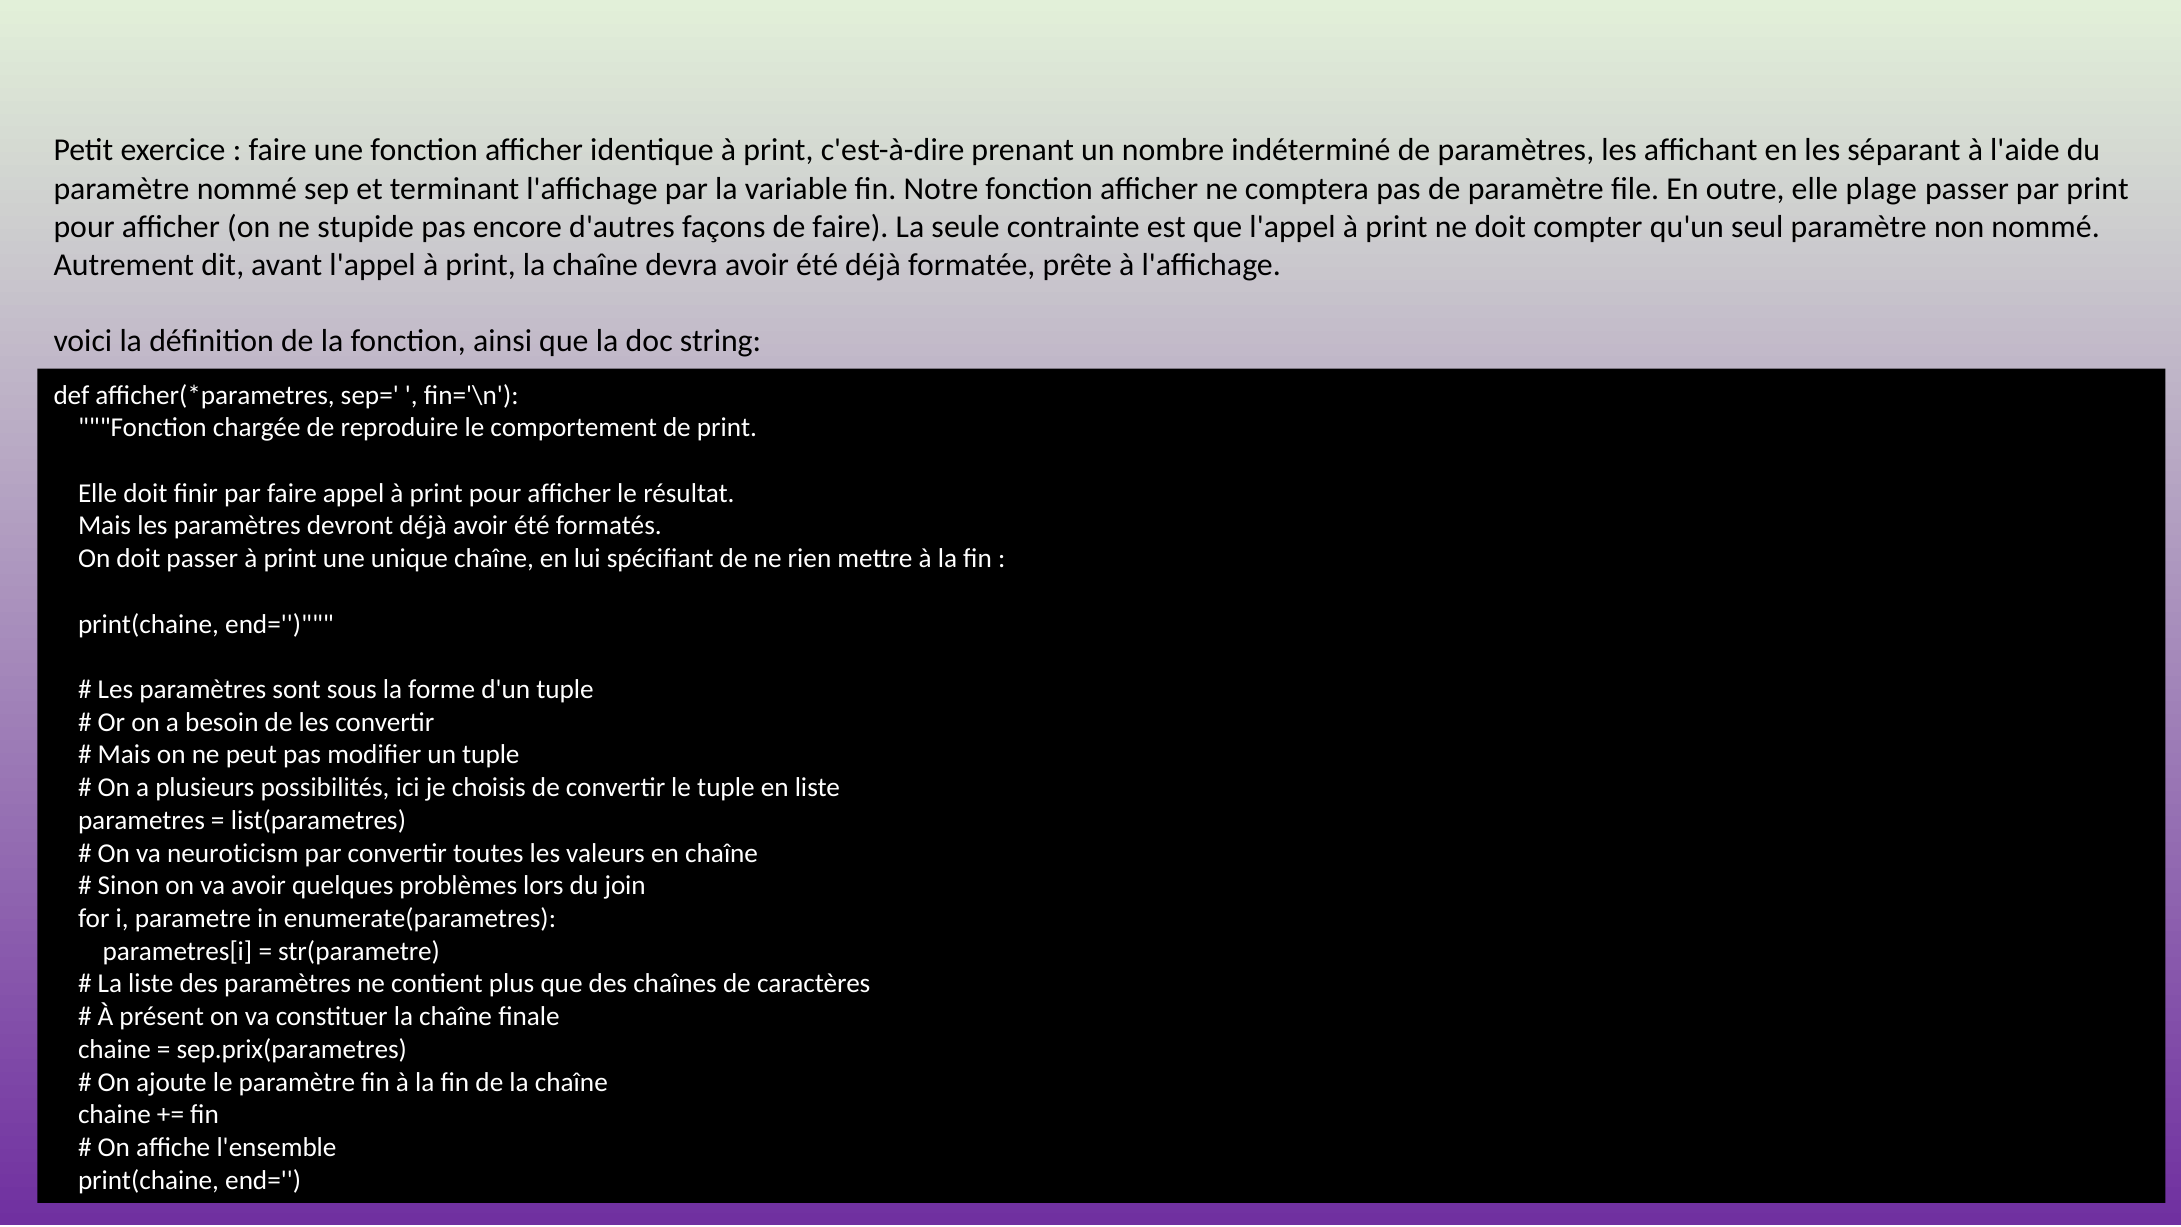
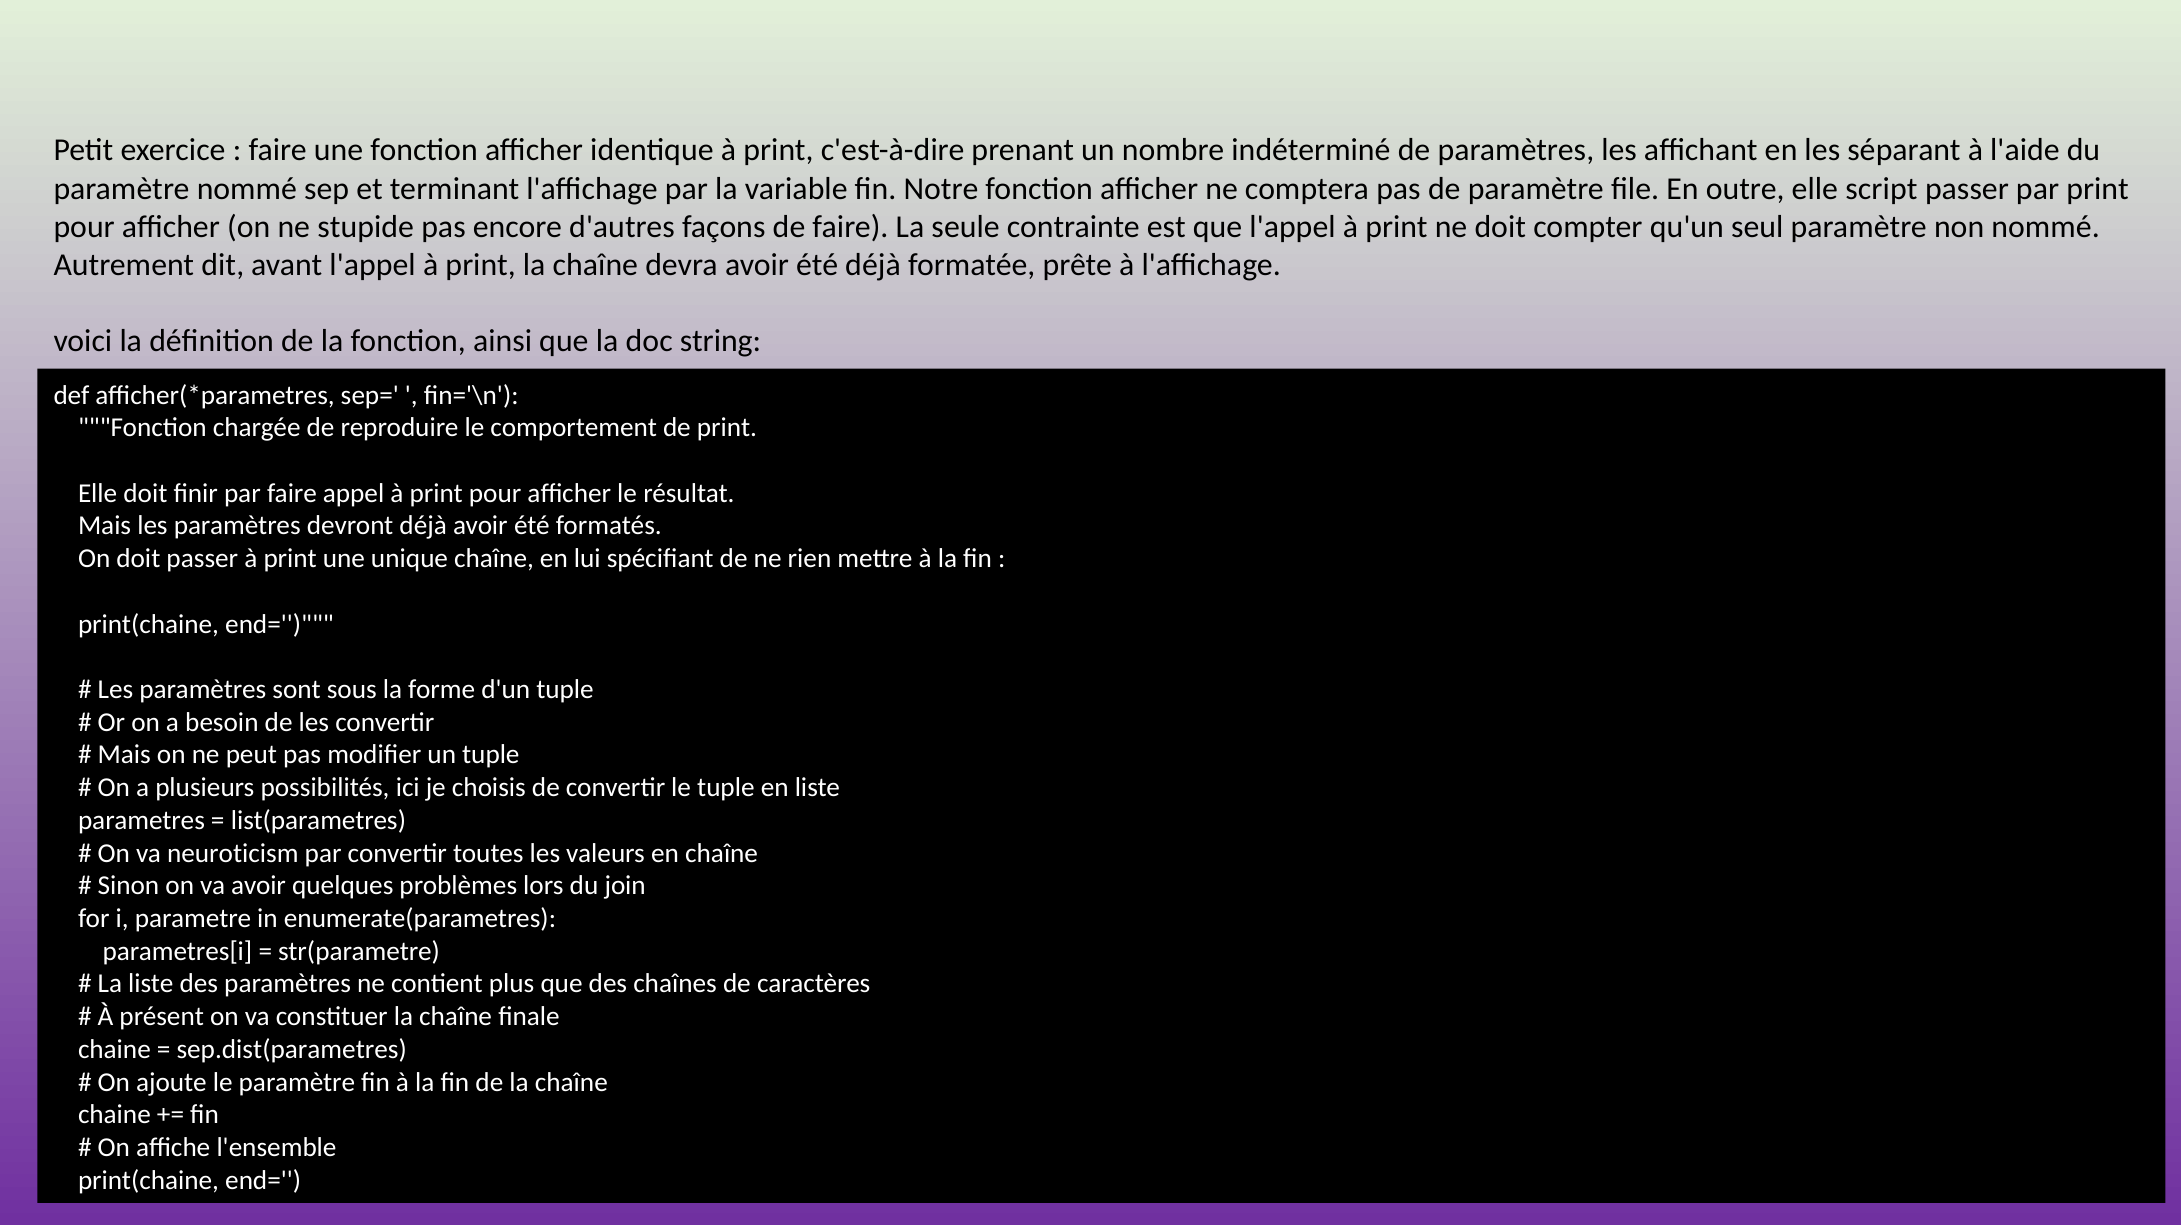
plage: plage -> script
sep.prix(parametres: sep.prix(parametres -> sep.dist(parametres
